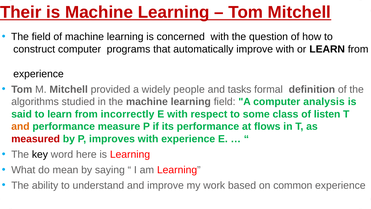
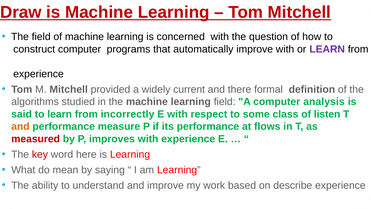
Their: Their -> Draw
LEARN at (327, 49) colour: black -> purple
people: people -> current
tasks: tasks -> there
key colour: black -> red
common: common -> describe
